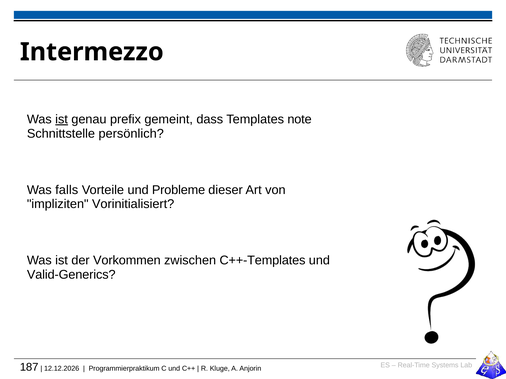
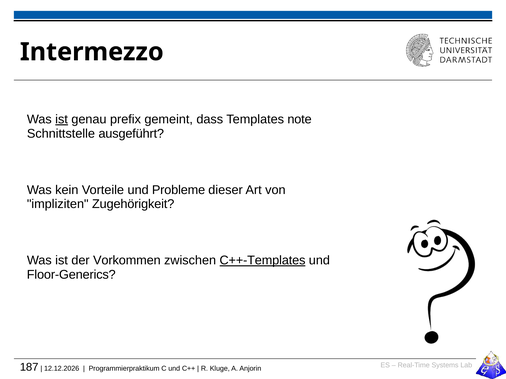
persönlich: persönlich -> ausgeführt
falls: falls -> kein
Vorinitialisiert: Vorinitialisiert -> Zugehörigkeit
C++-Templates underline: none -> present
Valid-Generics: Valid-Generics -> Floor-Generics
